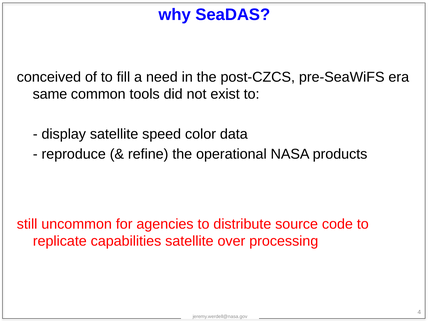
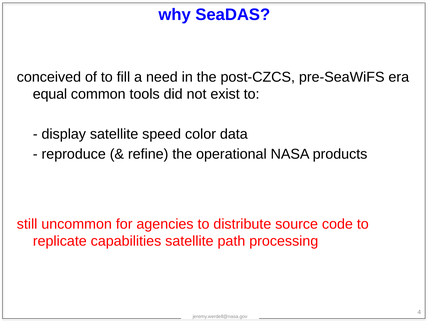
same: same -> equal
over: over -> path
